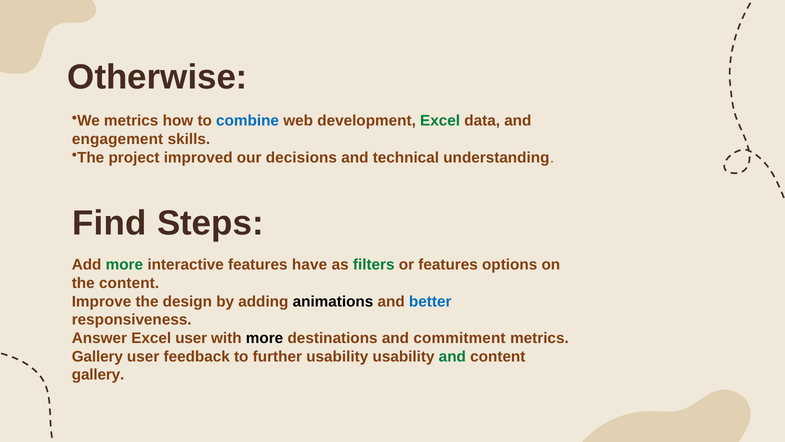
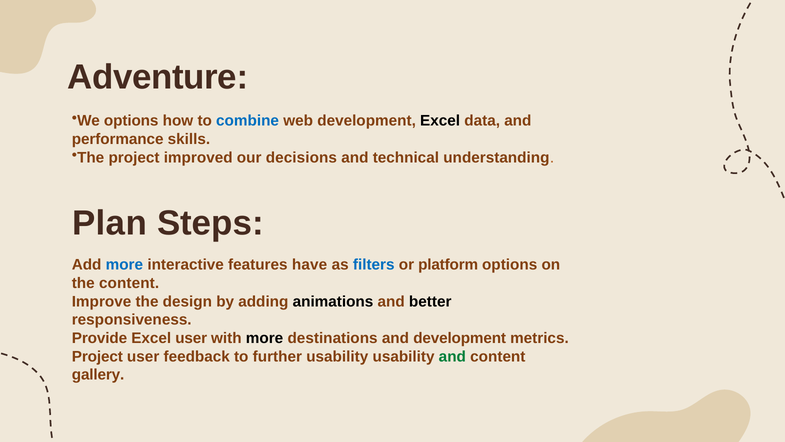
Otherwise: Otherwise -> Adventure
We metrics: metrics -> options
Excel at (440, 121) colour: green -> black
engagement: engagement -> performance
Find: Find -> Plan
more at (124, 265) colour: green -> blue
filters colour: green -> blue
or features: features -> platform
better colour: blue -> black
Answer: Answer -> Provide
and commitment: commitment -> development
Gallery at (97, 356): Gallery -> Project
